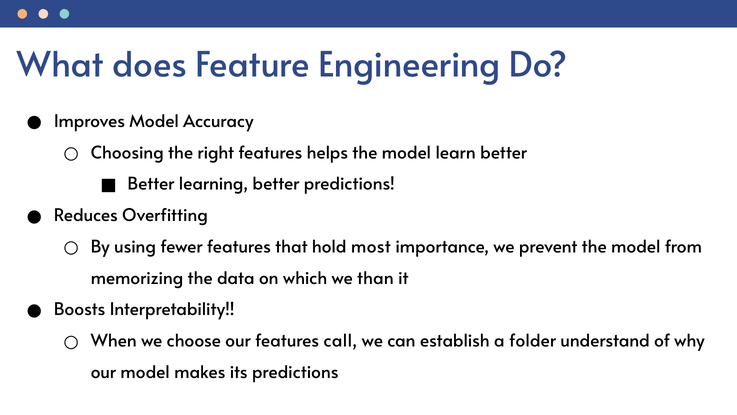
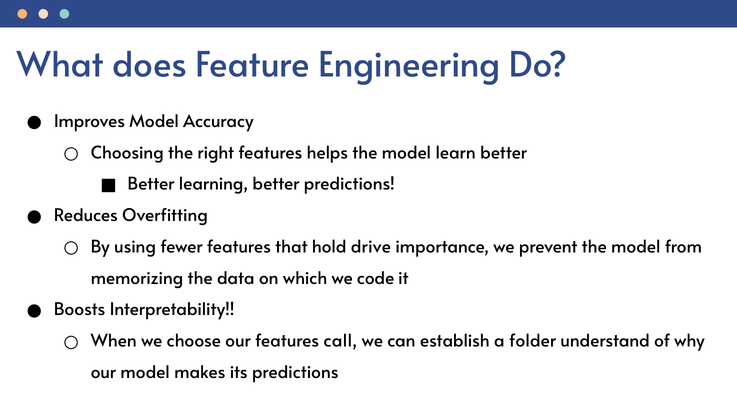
most: most -> drive
than: than -> code
